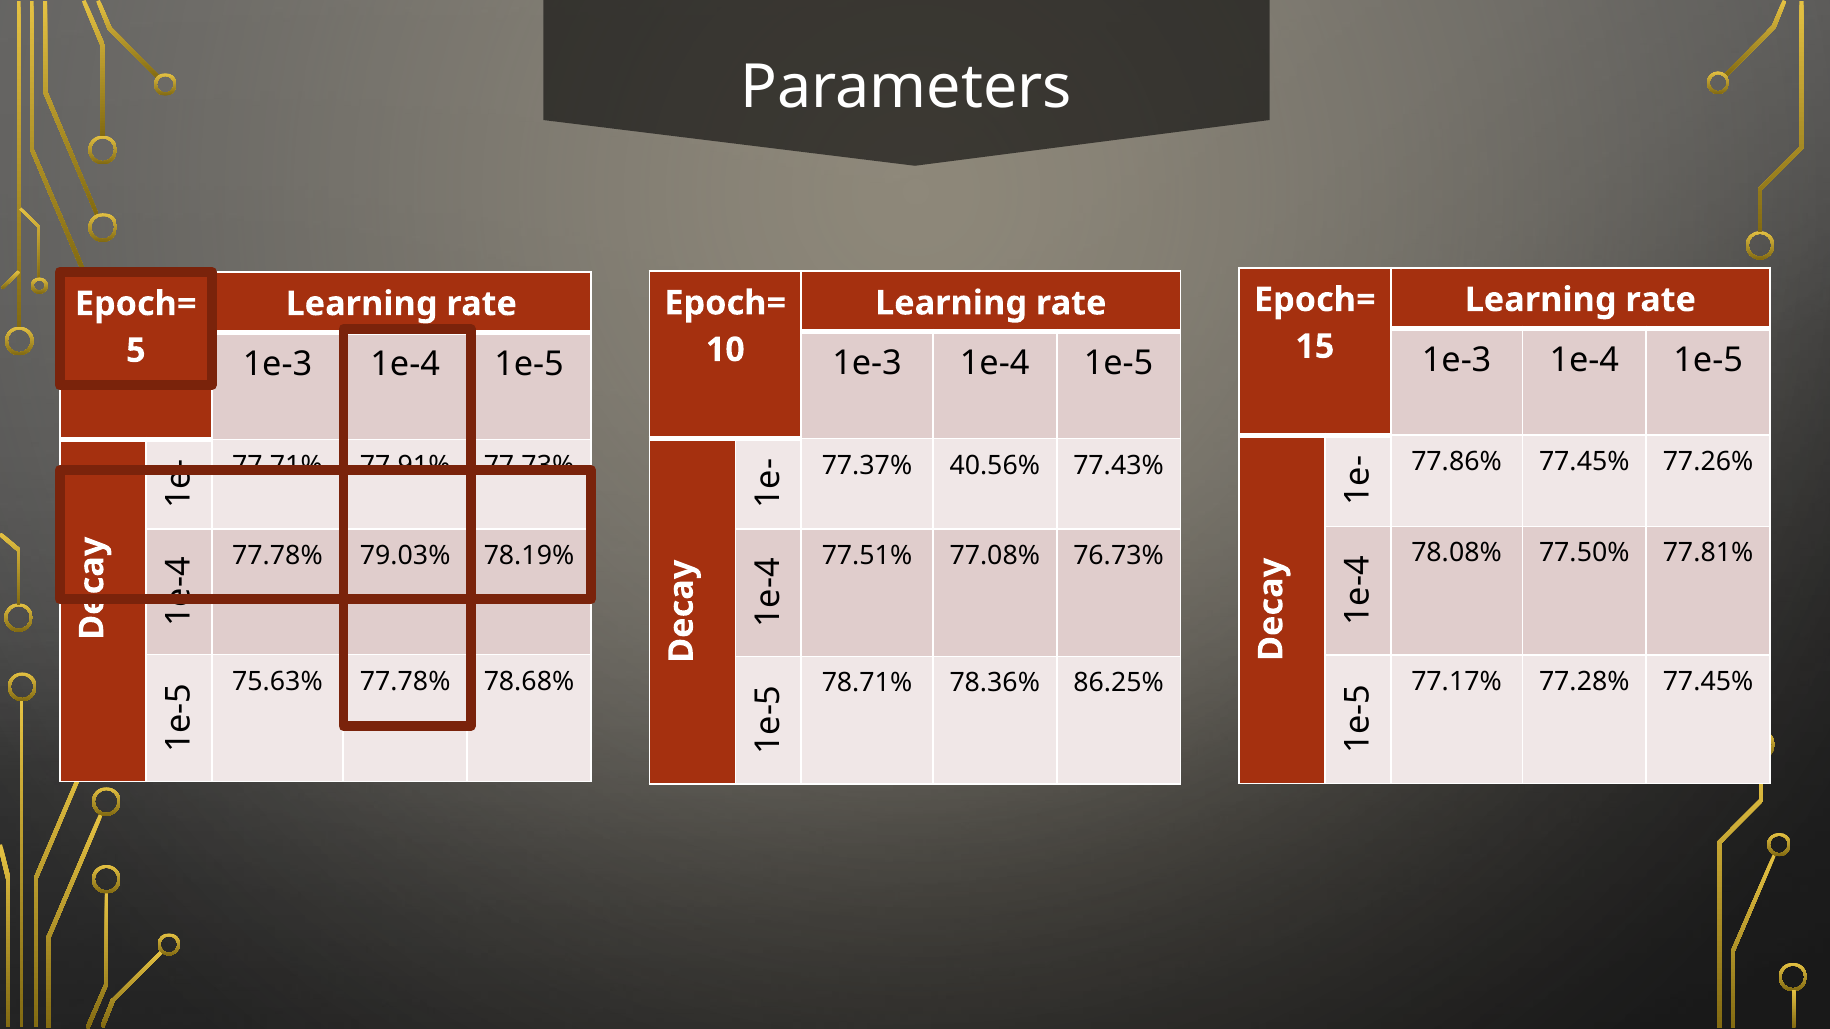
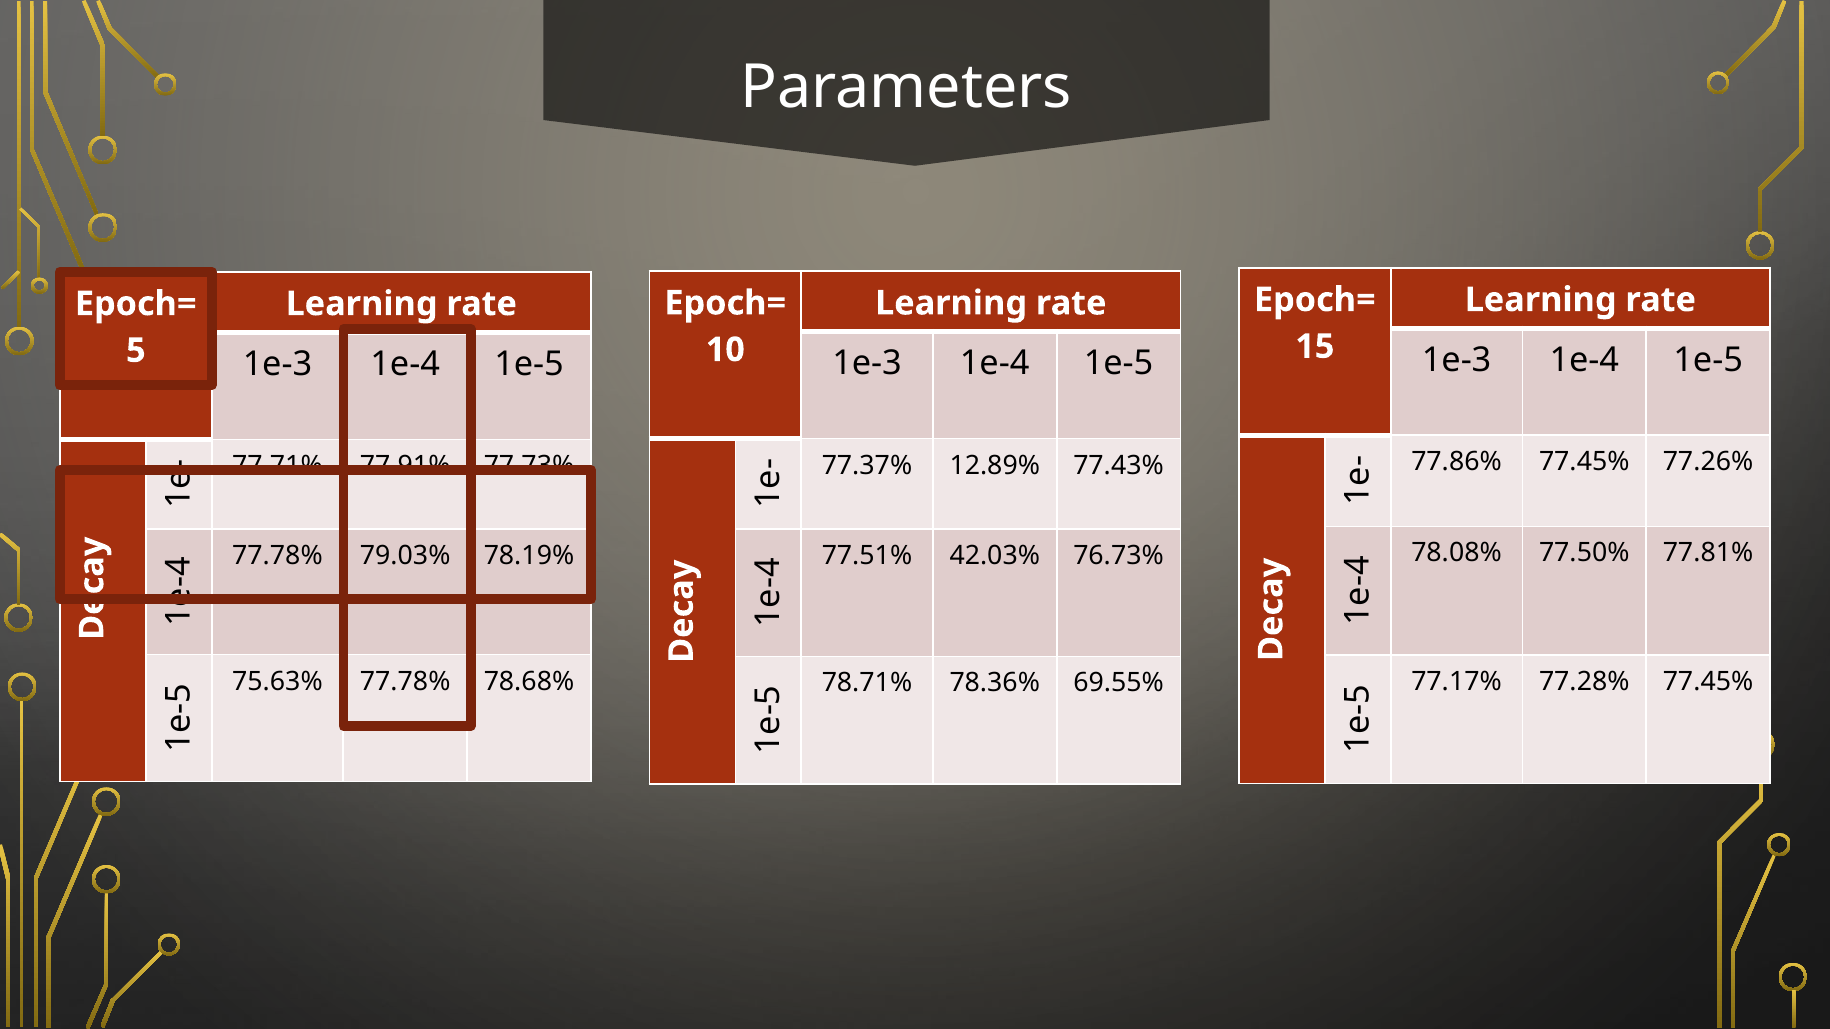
40.56%: 40.56% -> 12.89%
77.08%: 77.08% -> 42.03%
86.25%: 86.25% -> 69.55%
